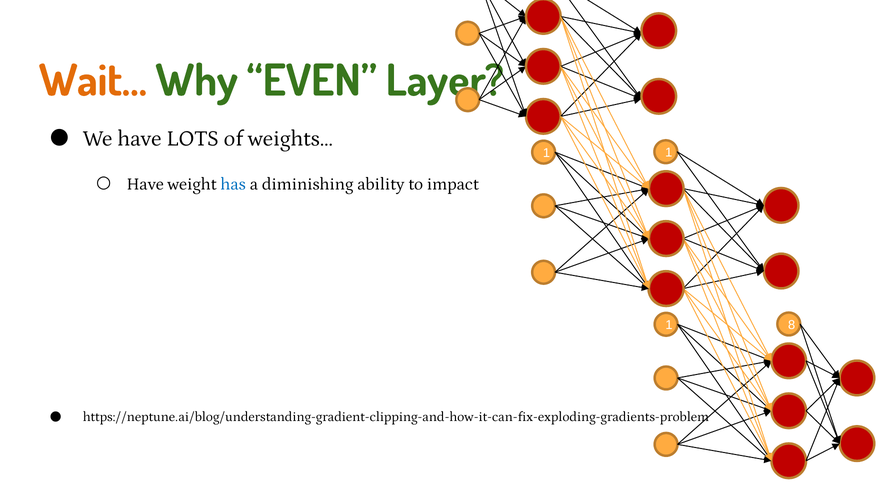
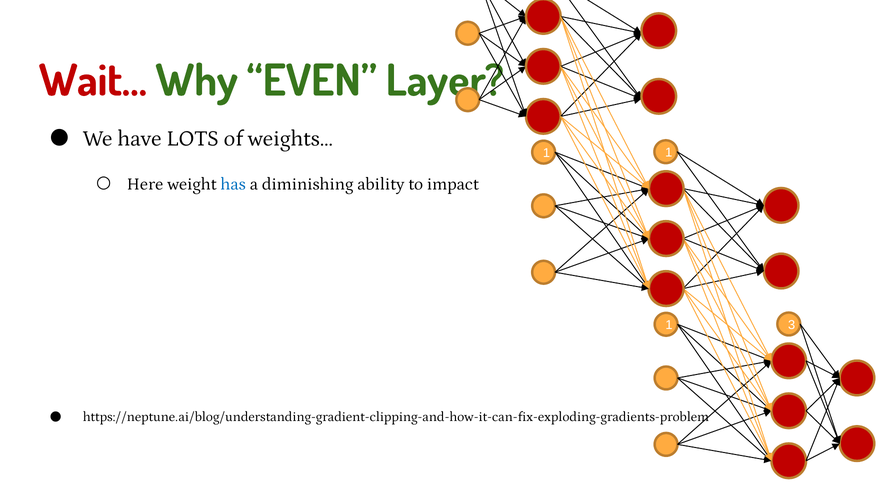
Wait… colour: orange -> red
Have at (145, 184): Have -> Here
8: 8 -> 3
